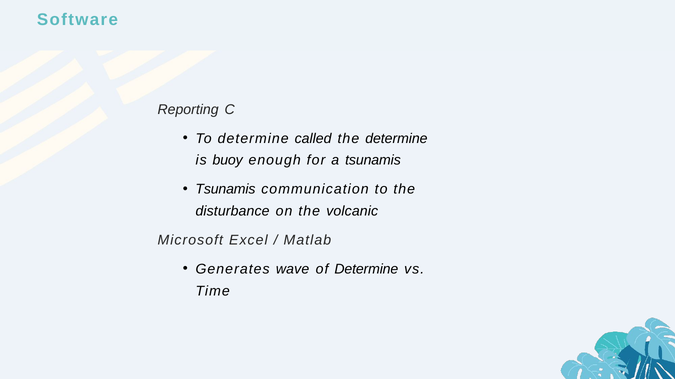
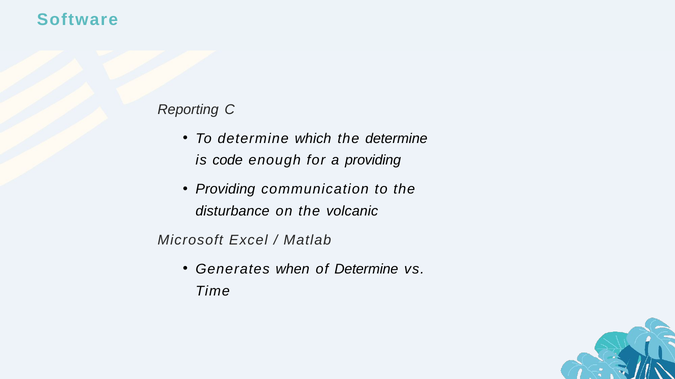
called: called -> which
buoy: buoy -> code
a tsunamis: tsunamis -> providing
Tsunamis at (225, 190): Tsunamis -> Providing
wave: wave -> when
